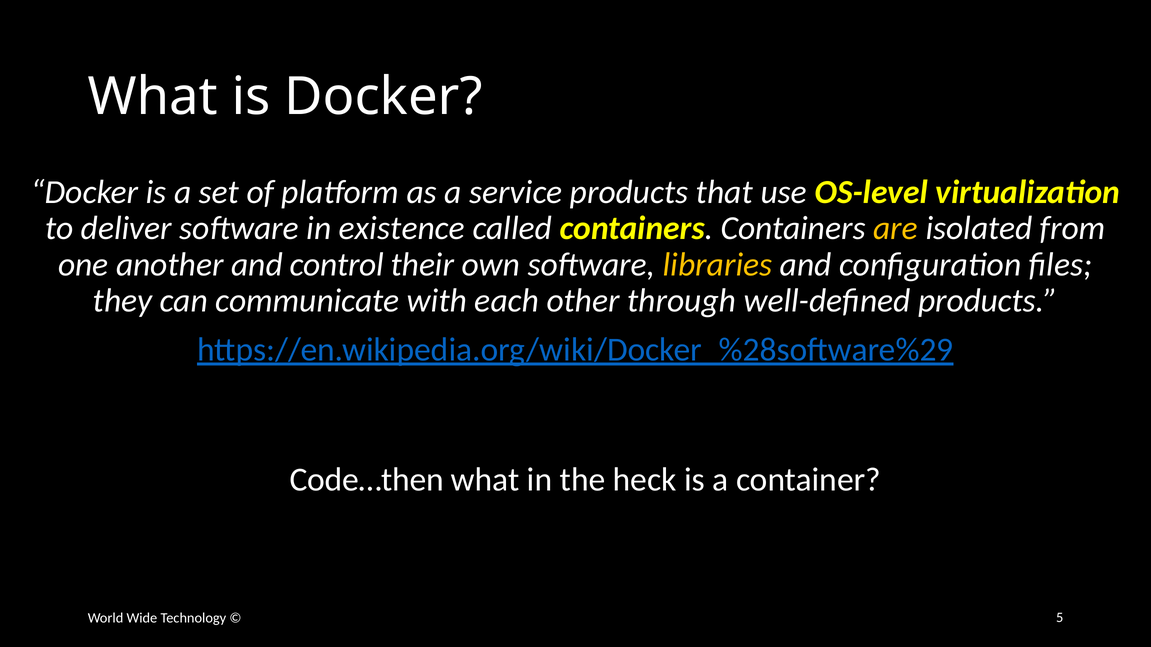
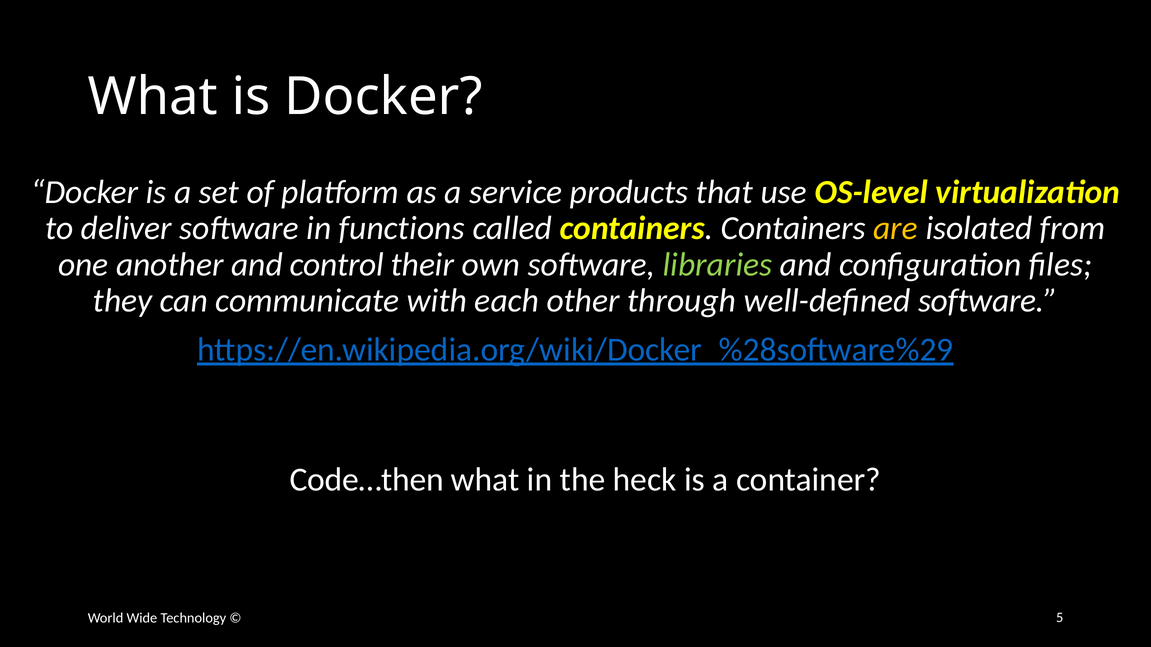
existence: existence -> functions
libraries colour: yellow -> light green
well-defined products: products -> software
